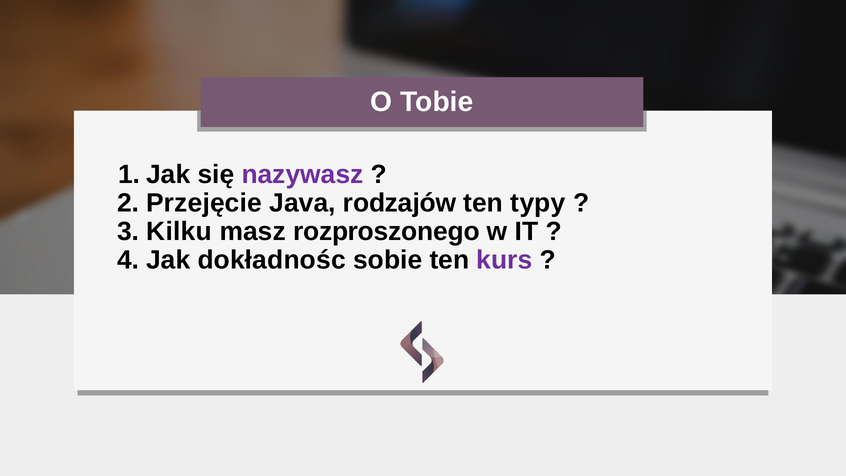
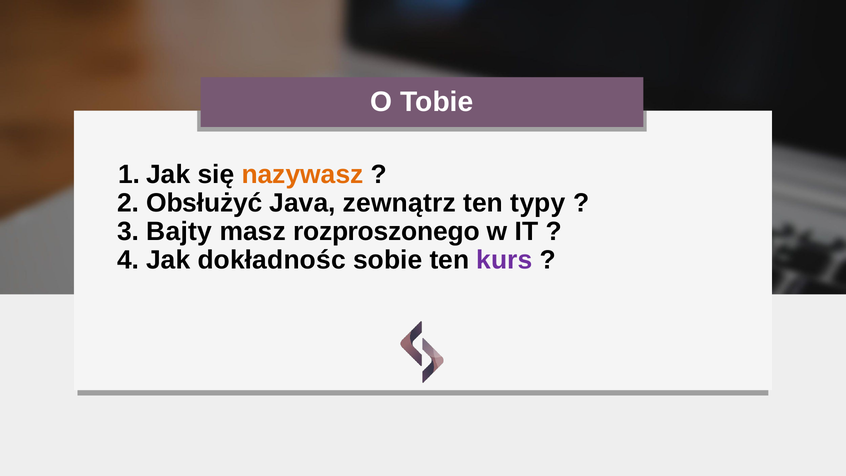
nazywasz colour: purple -> orange
Przejęcie: Przejęcie -> Obsłużyć
rodzajów: rodzajów -> zewnątrz
Kilku: Kilku -> Bajty
